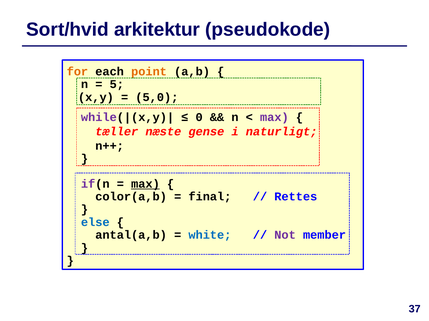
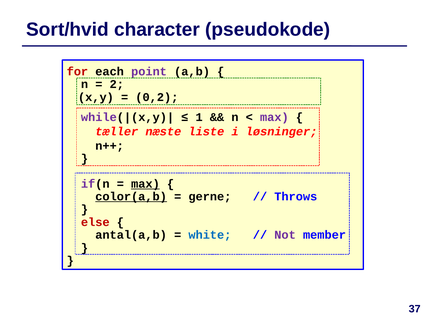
arkitektur: arkitektur -> character
for colour: orange -> red
point colour: orange -> purple
5: 5 -> 2
5,0: 5,0 -> 0,2
0: 0 -> 1
gense: gense -> liste
naturligt: naturligt -> løsninger
color(a,b underline: none -> present
final: final -> gerne
Rettes: Rettes -> Throws
else colour: blue -> red
